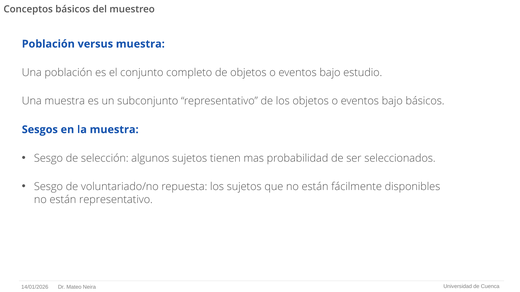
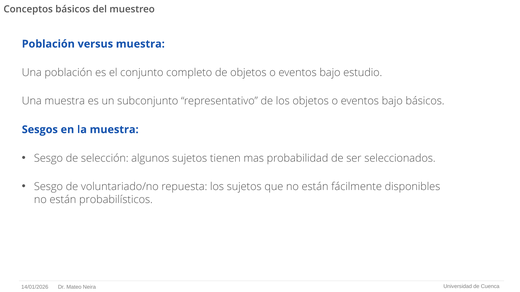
están representativo: representativo -> probabilísticos
